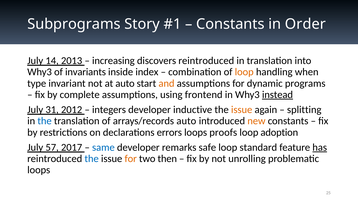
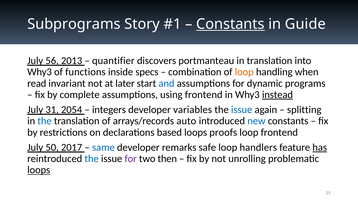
Constants at (230, 24) underline: none -> present
Order: Order -> Guide
14: 14 -> 56
increasing: increasing -> quantifier
discovers reintroduced: reintroduced -> portmanteau
invariants: invariants -> functions
index: index -> specs
type: type -> read
at auto: auto -> later
and colour: orange -> blue
2012: 2012 -> 2054
inductive: inductive -> variables
issue at (242, 109) colour: orange -> blue
new colour: orange -> blue
errors: errors -> based
loop adoption: adoption -> frontend
57: 57 -> 50
standard: standard -> handlers
for at (131, 158) colour: orange -> purple
loops at (39, 170) underline: none -> present
